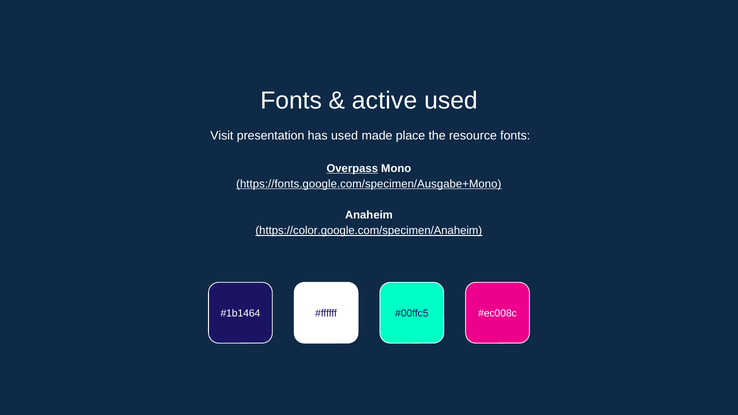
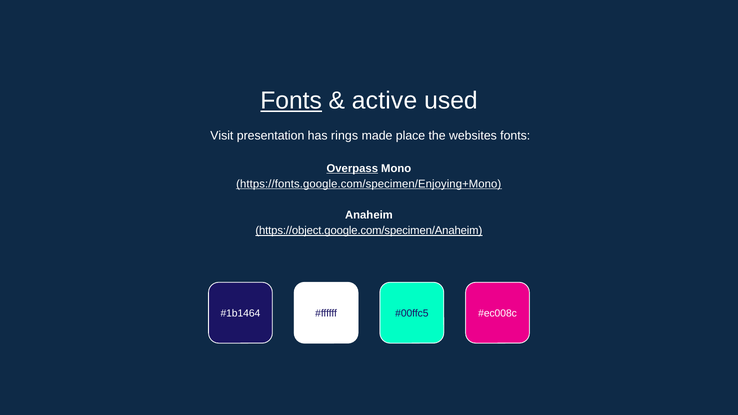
Fonts at (291, 101) underline: none -> present
has used: used -> rings
resource: resource -> websites
https://fonts.google.com/specimen/Ausgabe+Mono: https://fonts.google.com/specimen/Ausgabe+Mono -> https://fonts.google.com/specimen/Enjoying+Mono
https://color.google.com/specimen/Anaheim: https://color.google.com/specimen/Anaheim -> https://object.google.com/specimen/Anaheim
